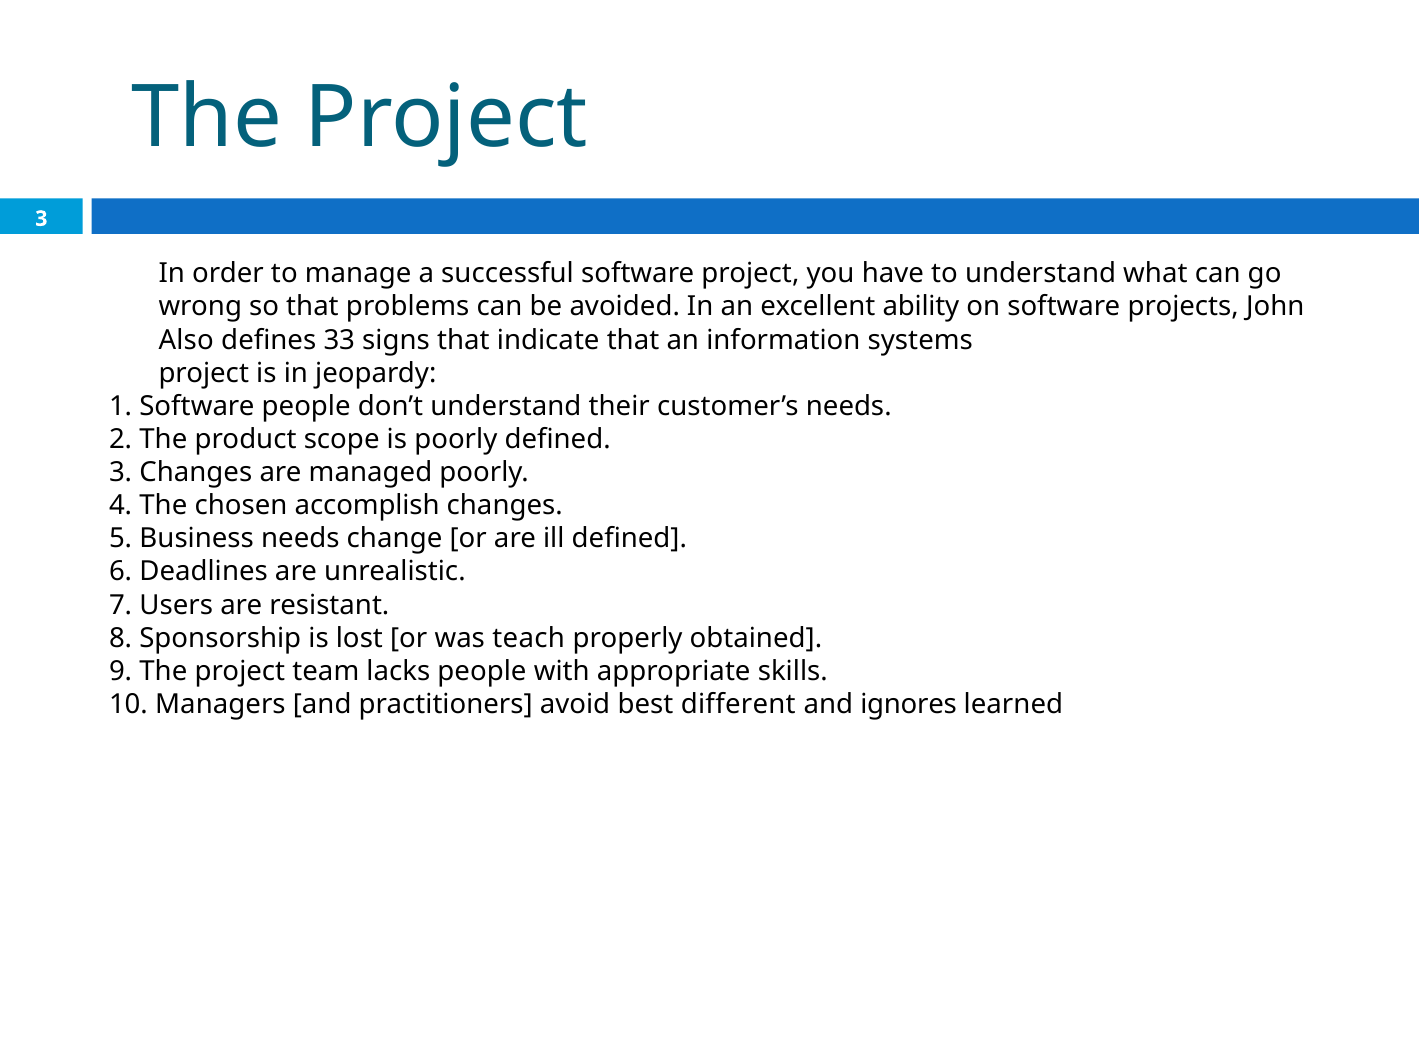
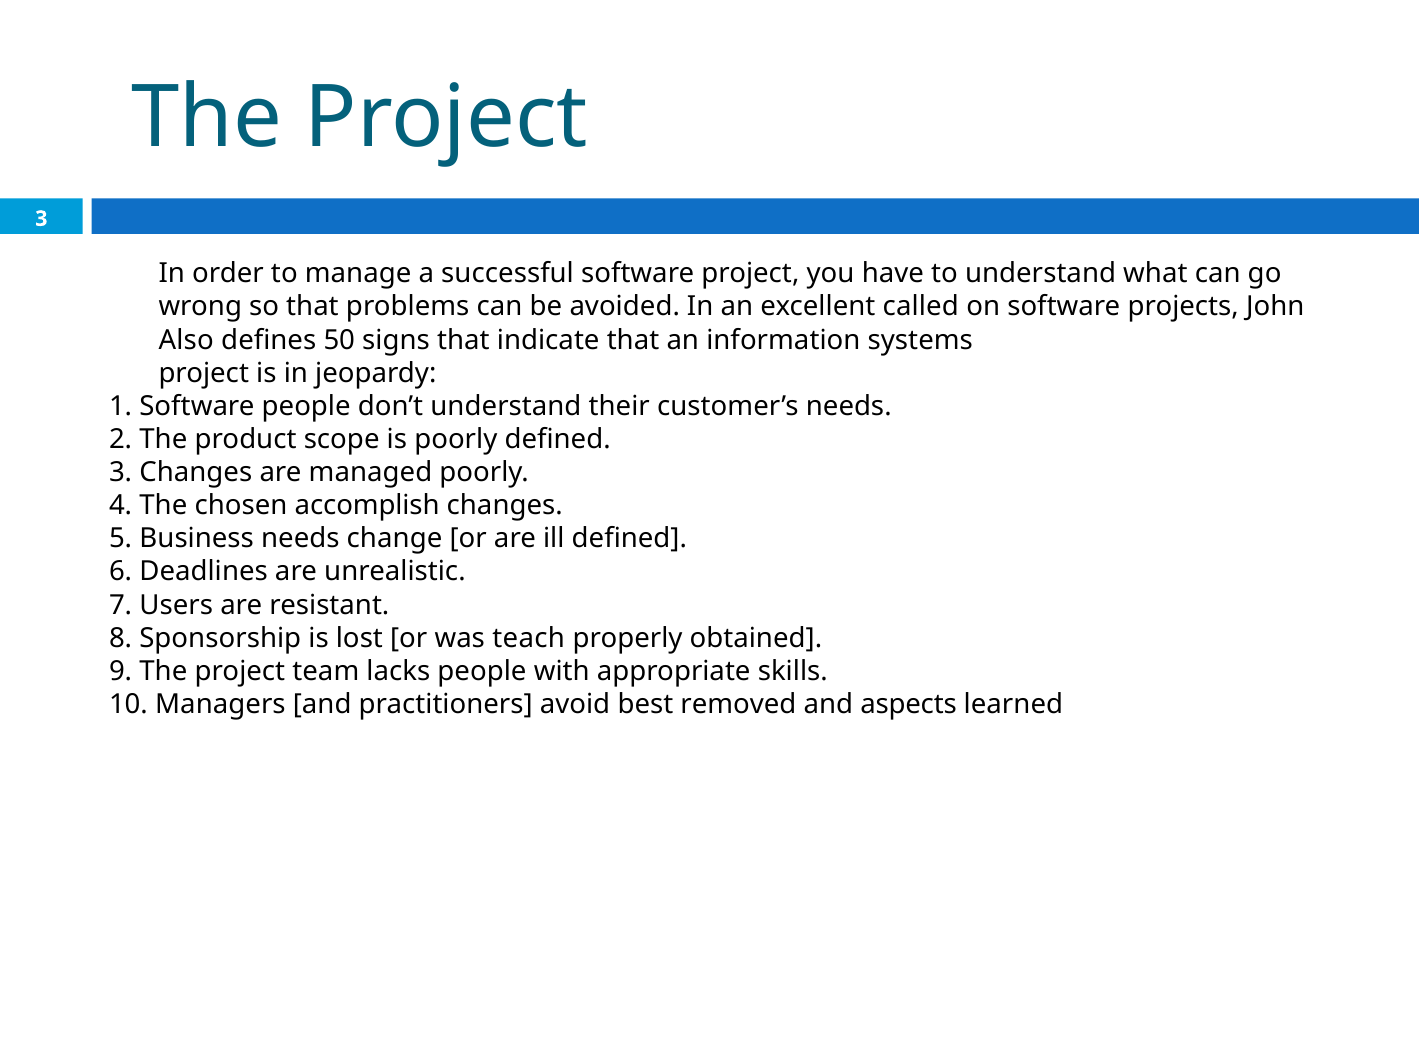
ability: ability -> called
33: 33 -> 50
different: different -> removed
ignores: ignores -> aspects
